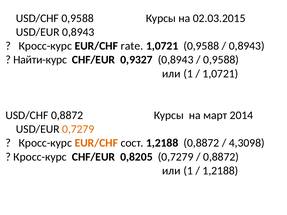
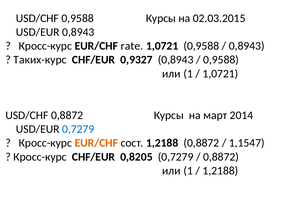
Найти-курс: Найти-курс -> Таких-курс
0,7279 at (78, 129) colour: orange -> blue
4,3098: 4,3098 -> 1,1547
